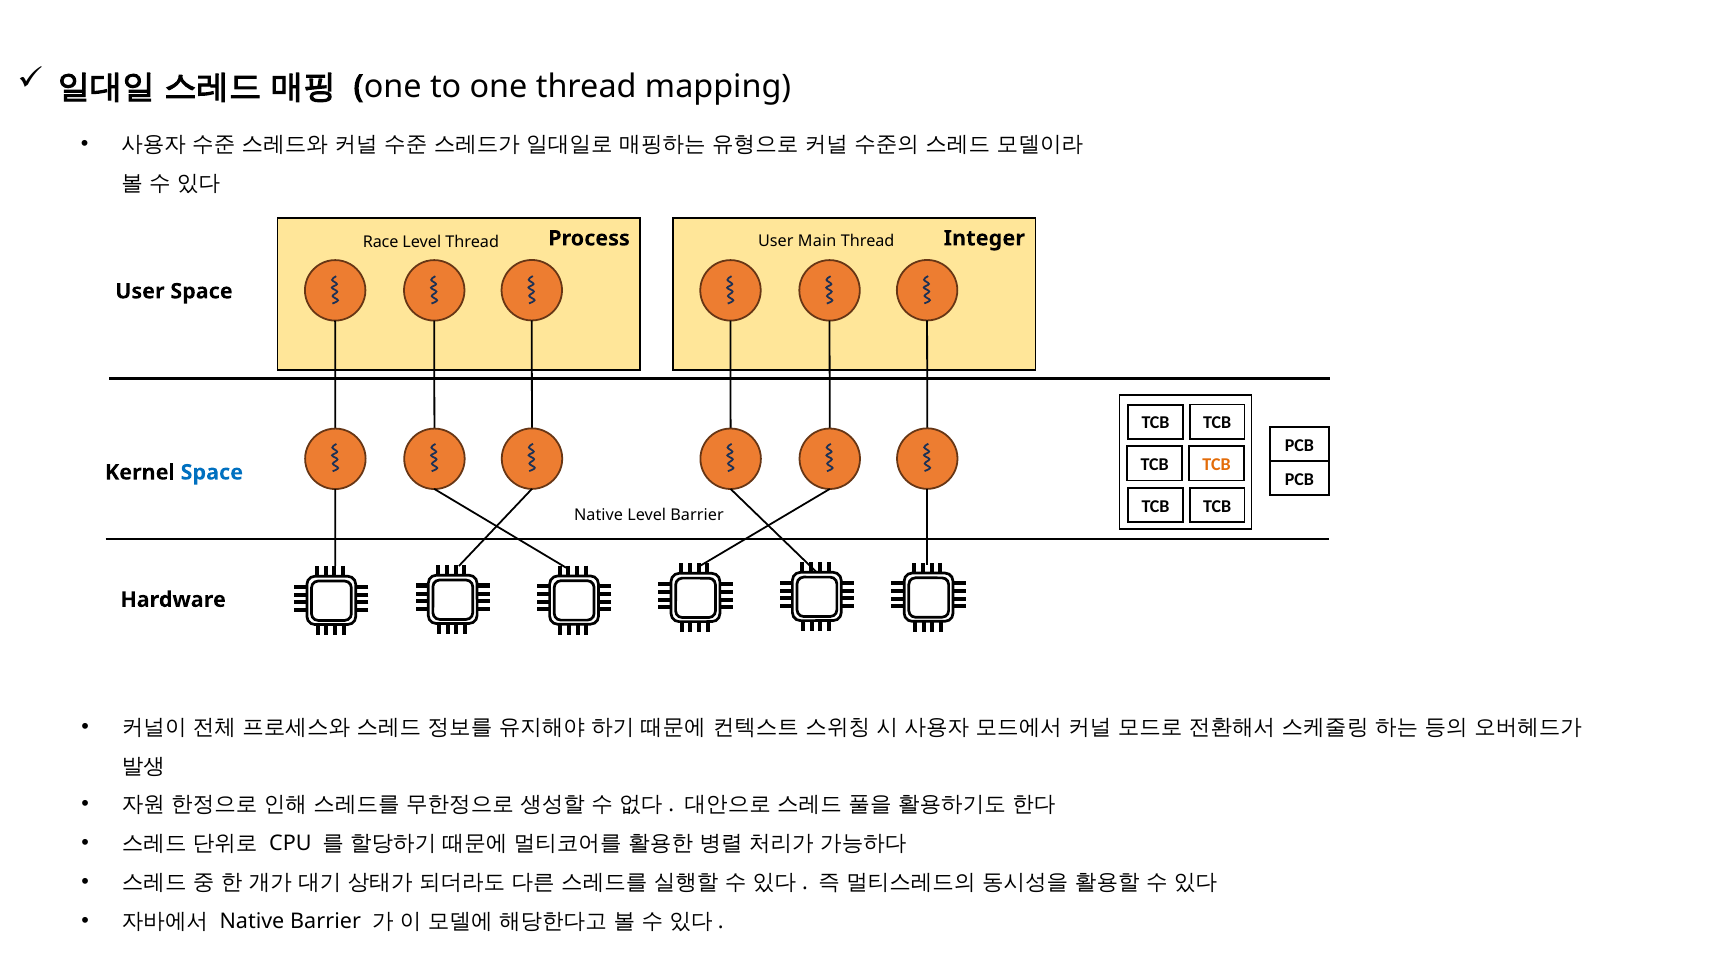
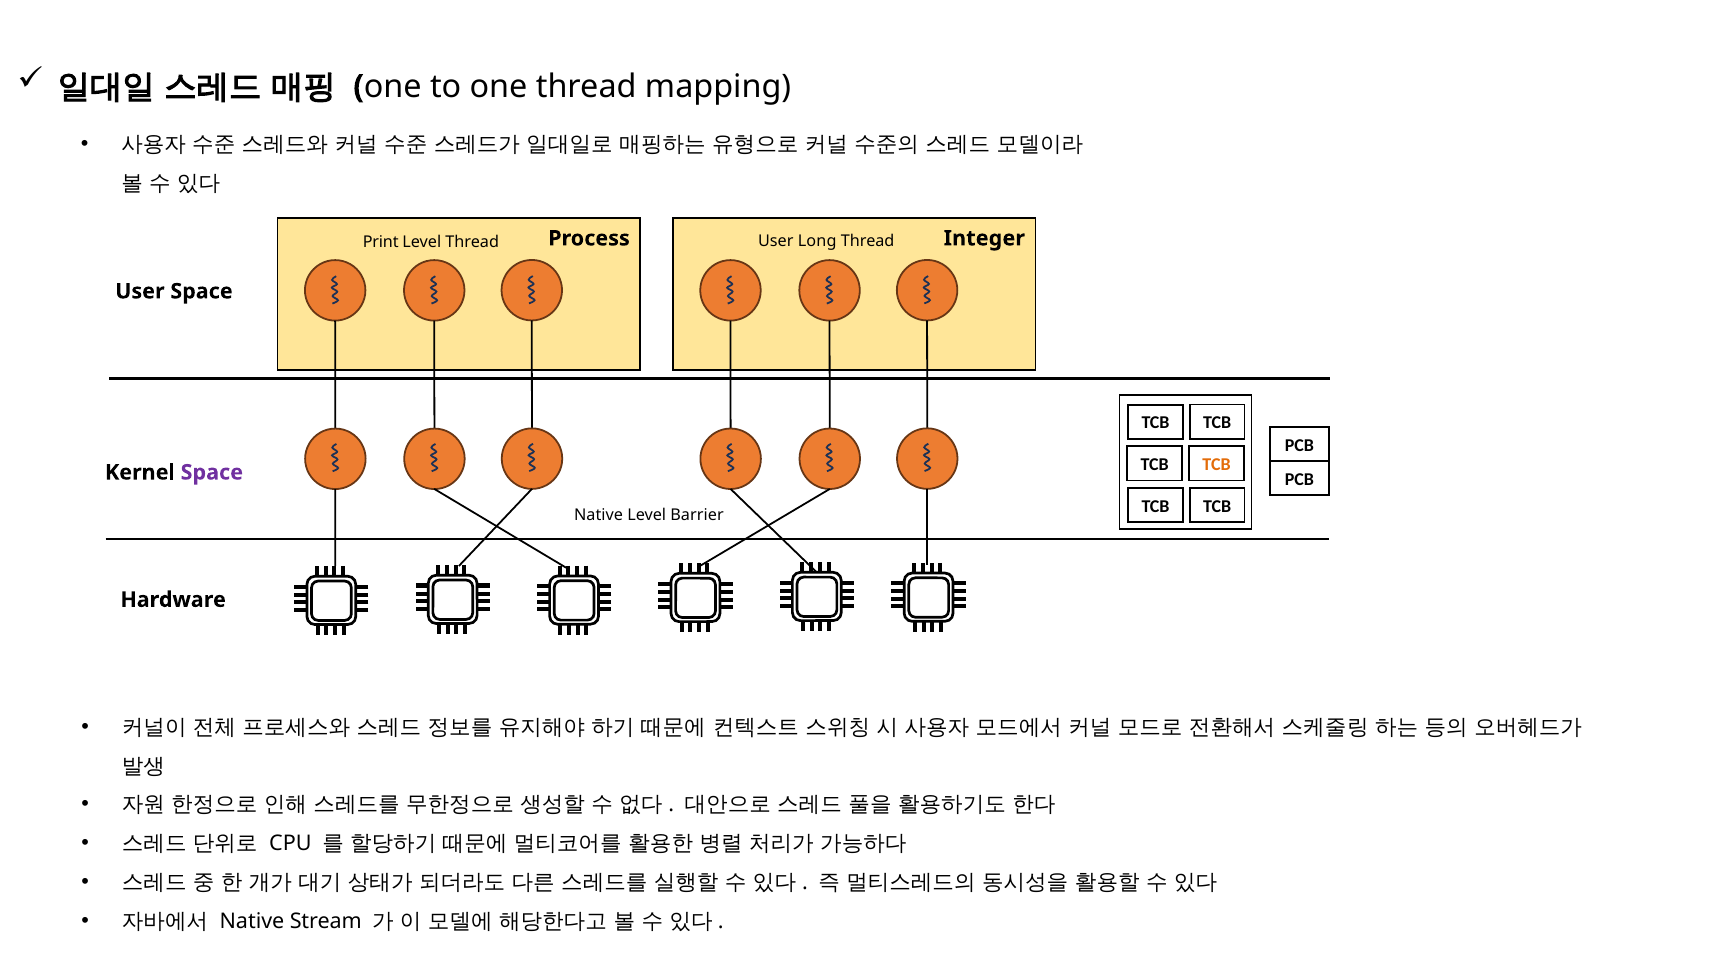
Race: Race -> Print
Main: Main -> Long
Space at (212, 472) colour: blue -> purple
Native Barrier: Barrier -> Stream
